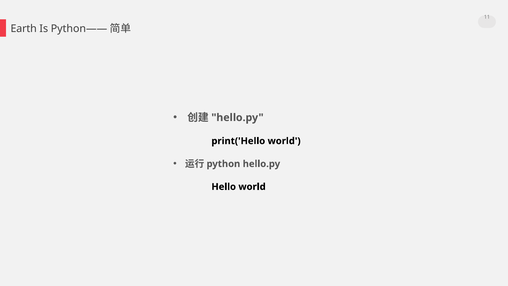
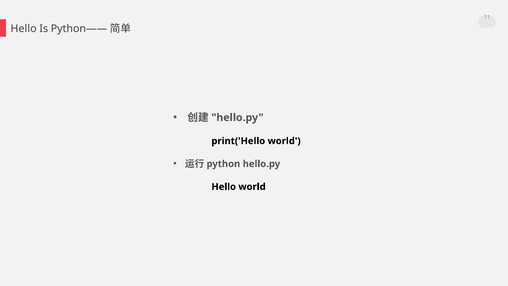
Earth at (24, 29): Earth -> Hello
